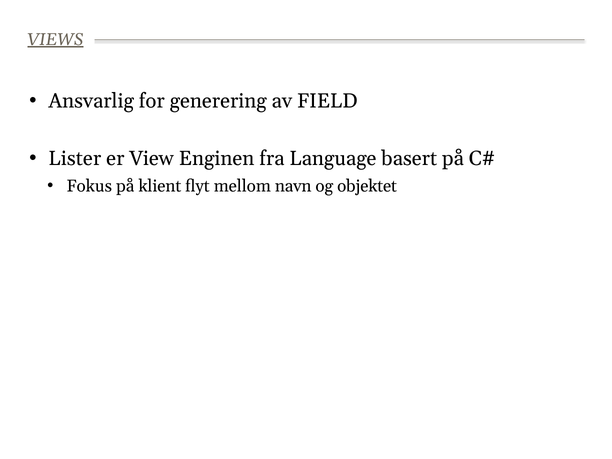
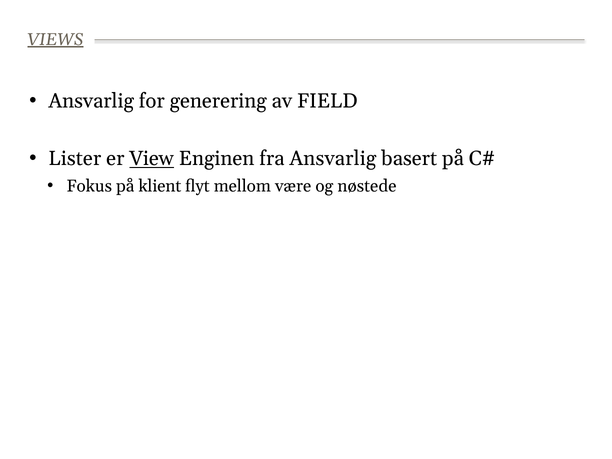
View underline: none -> present
fra Language: Language -> Ansvarlig
navn: navn -> være
objektet: objektet -> nøstede
